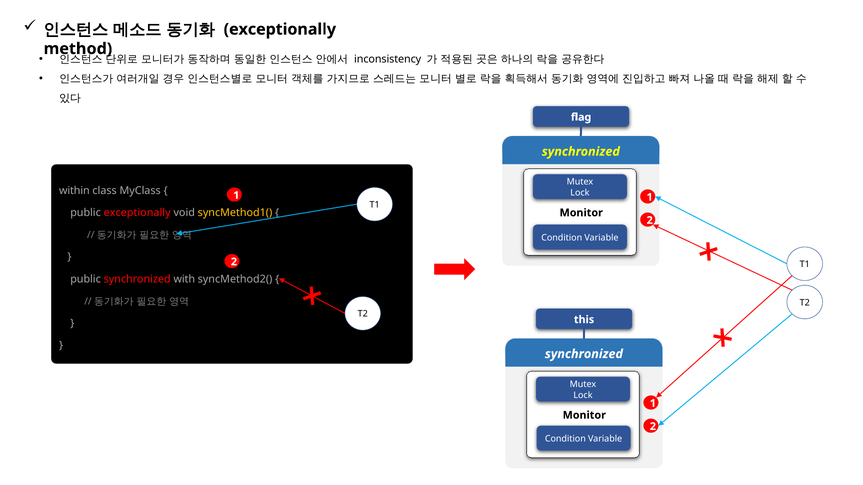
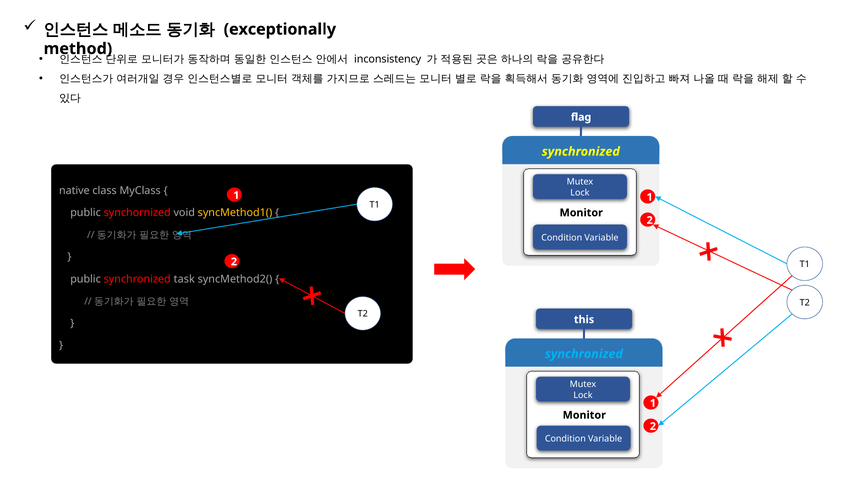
within: within -> native
public exceptionally: exceptionally -> synchornized
with: with -> task
synchronized at (584, 354) colour: white -> light blue
